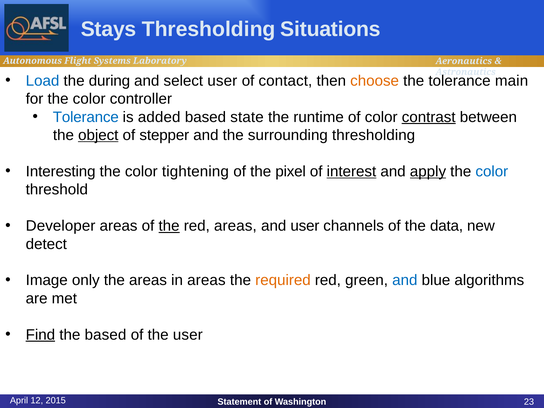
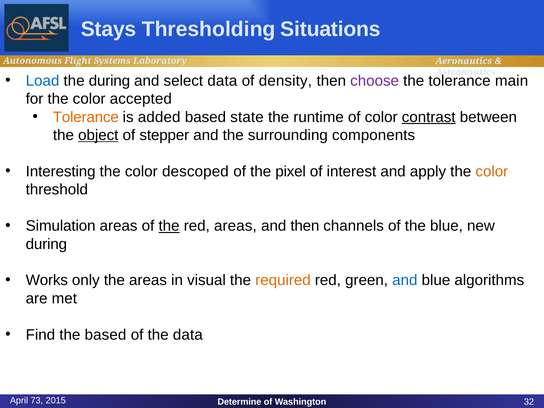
select user: user -> data
contact: contact -> density
choose colour: orange -> purple
controller: controller -> accepted
Tolerance at (86, 117) colour: blue -> orange
surrounding thresholding: thresholding -> components
tightening: tightening -> descoped
interest underline: present -> none
apply underline: present -> none
color at (492, 171) colour: blue -> orange
Developer: Developer -> Simulation
and user: user -> then
the data: data -> blue
detect at (46, 244): detect -> during
Image: Image -> Works
in areas: areas -> visual
Find underline: present -> none
the user: user -> data
12: 12 -> 73
Statement: Statement -> Determine
23: 23 -> 32
